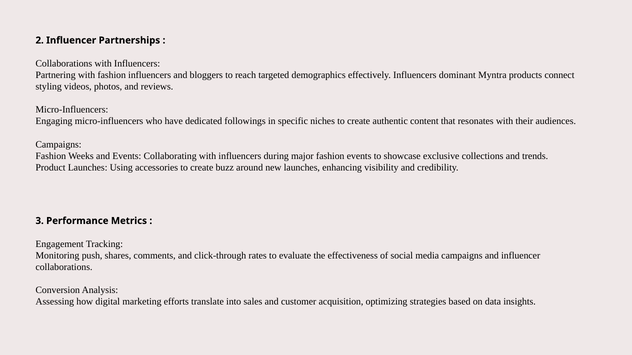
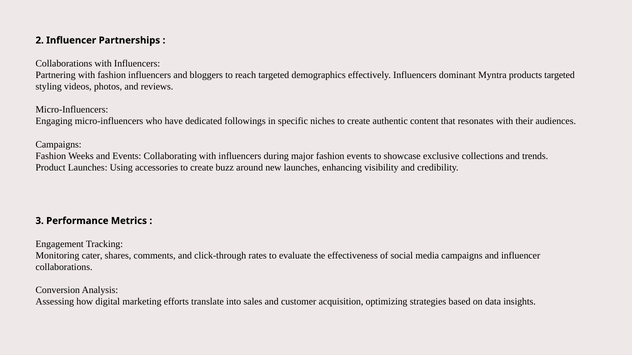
products connect: connect -> targeted
push: push -> cater
